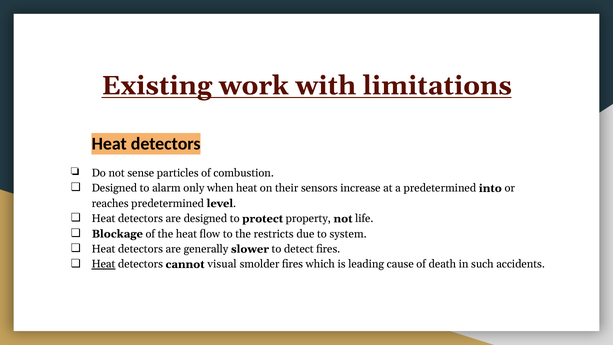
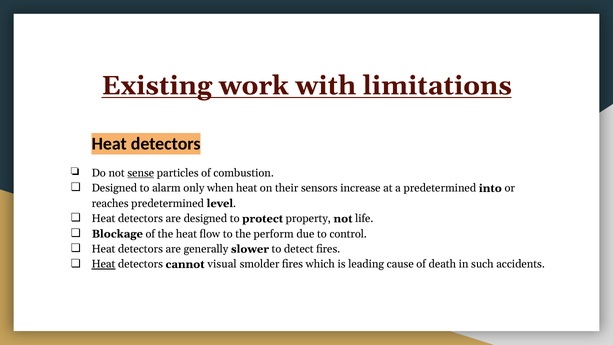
sense underline: none -> present
restricts: restricts -> perform
system: system -> control
